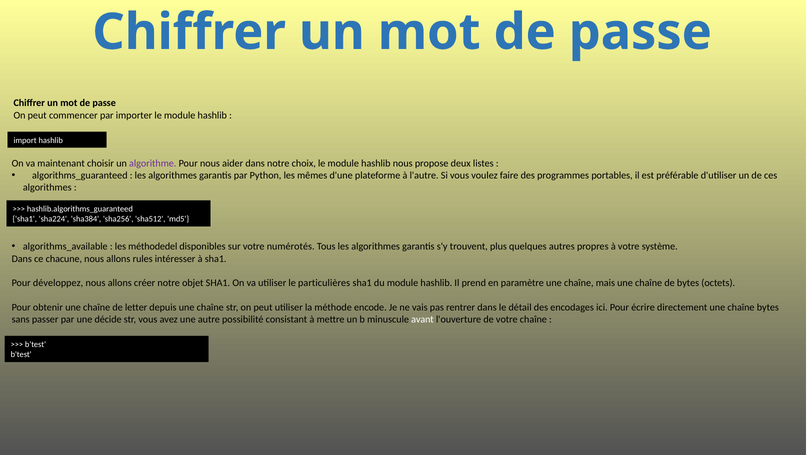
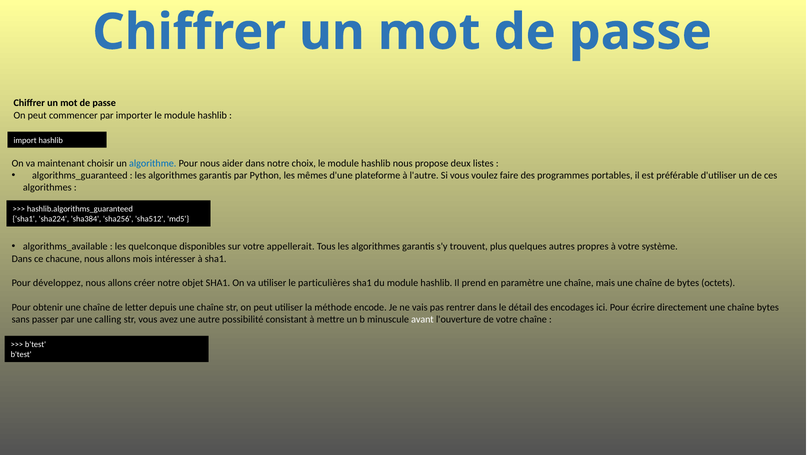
algorithme colour: purple -> blue
méthodedel: méthodedel -> quelconque
numérotés: numérotés -> appellerait
rules: rules -> mois
décide: décide -> calling
